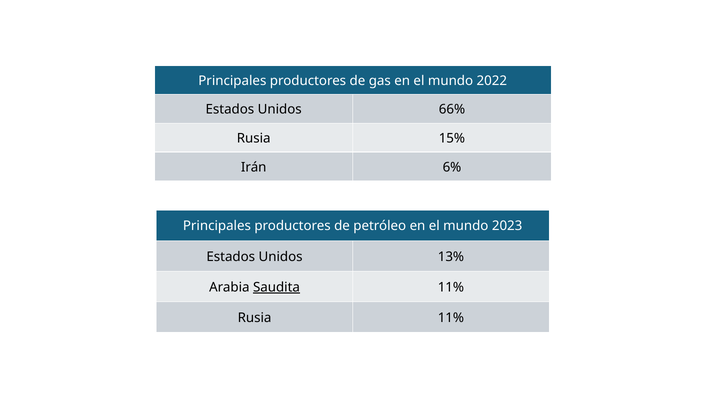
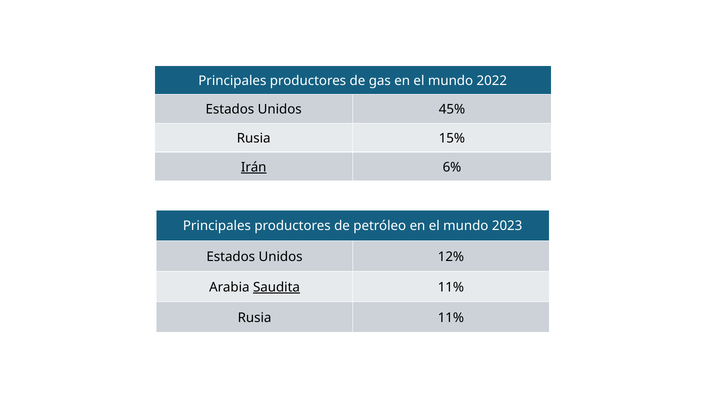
66%: 66% -> 45%
Irán underline: none -> present
13%: 13% -> 12%
